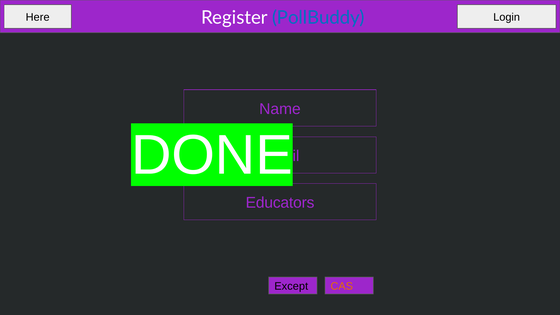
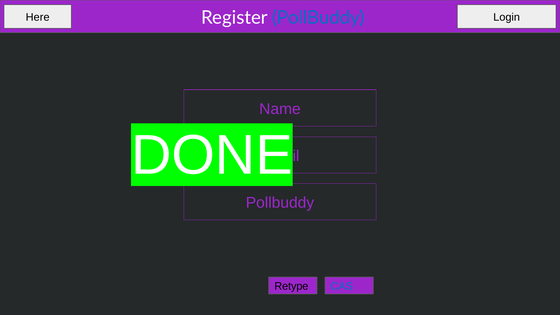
Educators at (280, 203): Educators -> Pollbuddy
Except: Except -> Retype
CAS colour: orange -> blue
